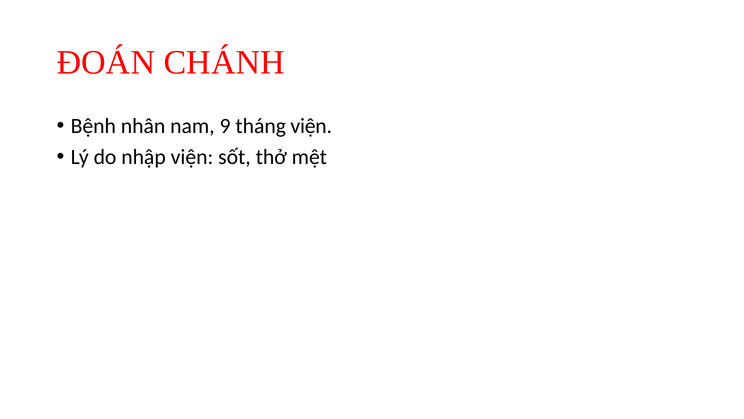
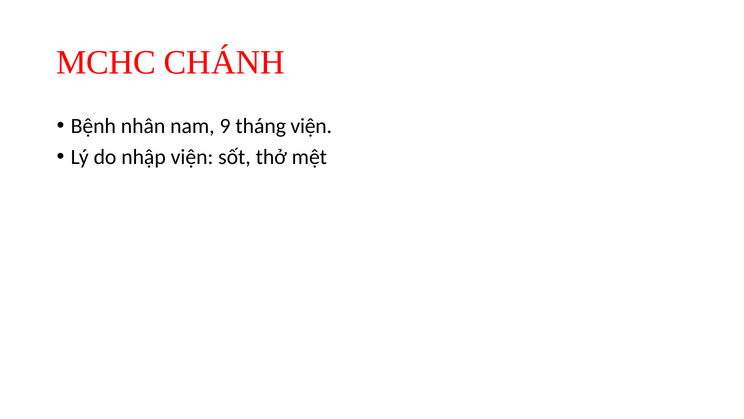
ĐOÁN: ĐOÁN -> MCHC
